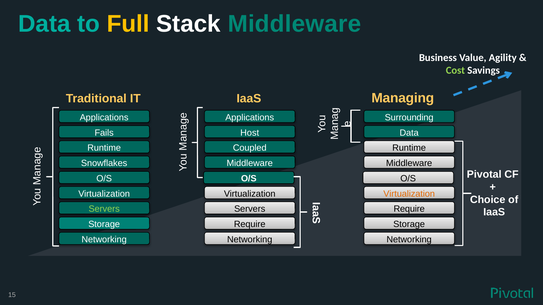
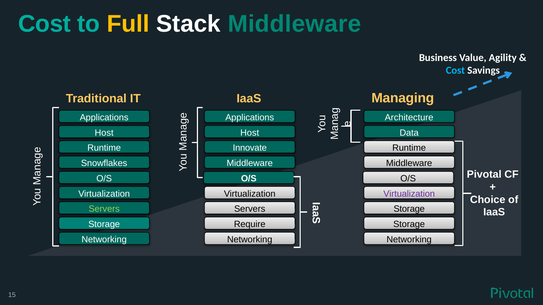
Data at (44, 24): Data -> Cost
Cost at (455, 70) colour: light green -> light blue
Surrounding: Surrounding -> Architecture
Fails at (104, 133): Fails -> Host
Coupled: Coupled -> Innovate
Virtualization at (409, 194) colour: orange -> purple
Require at (409, 209): Require -> Storage
